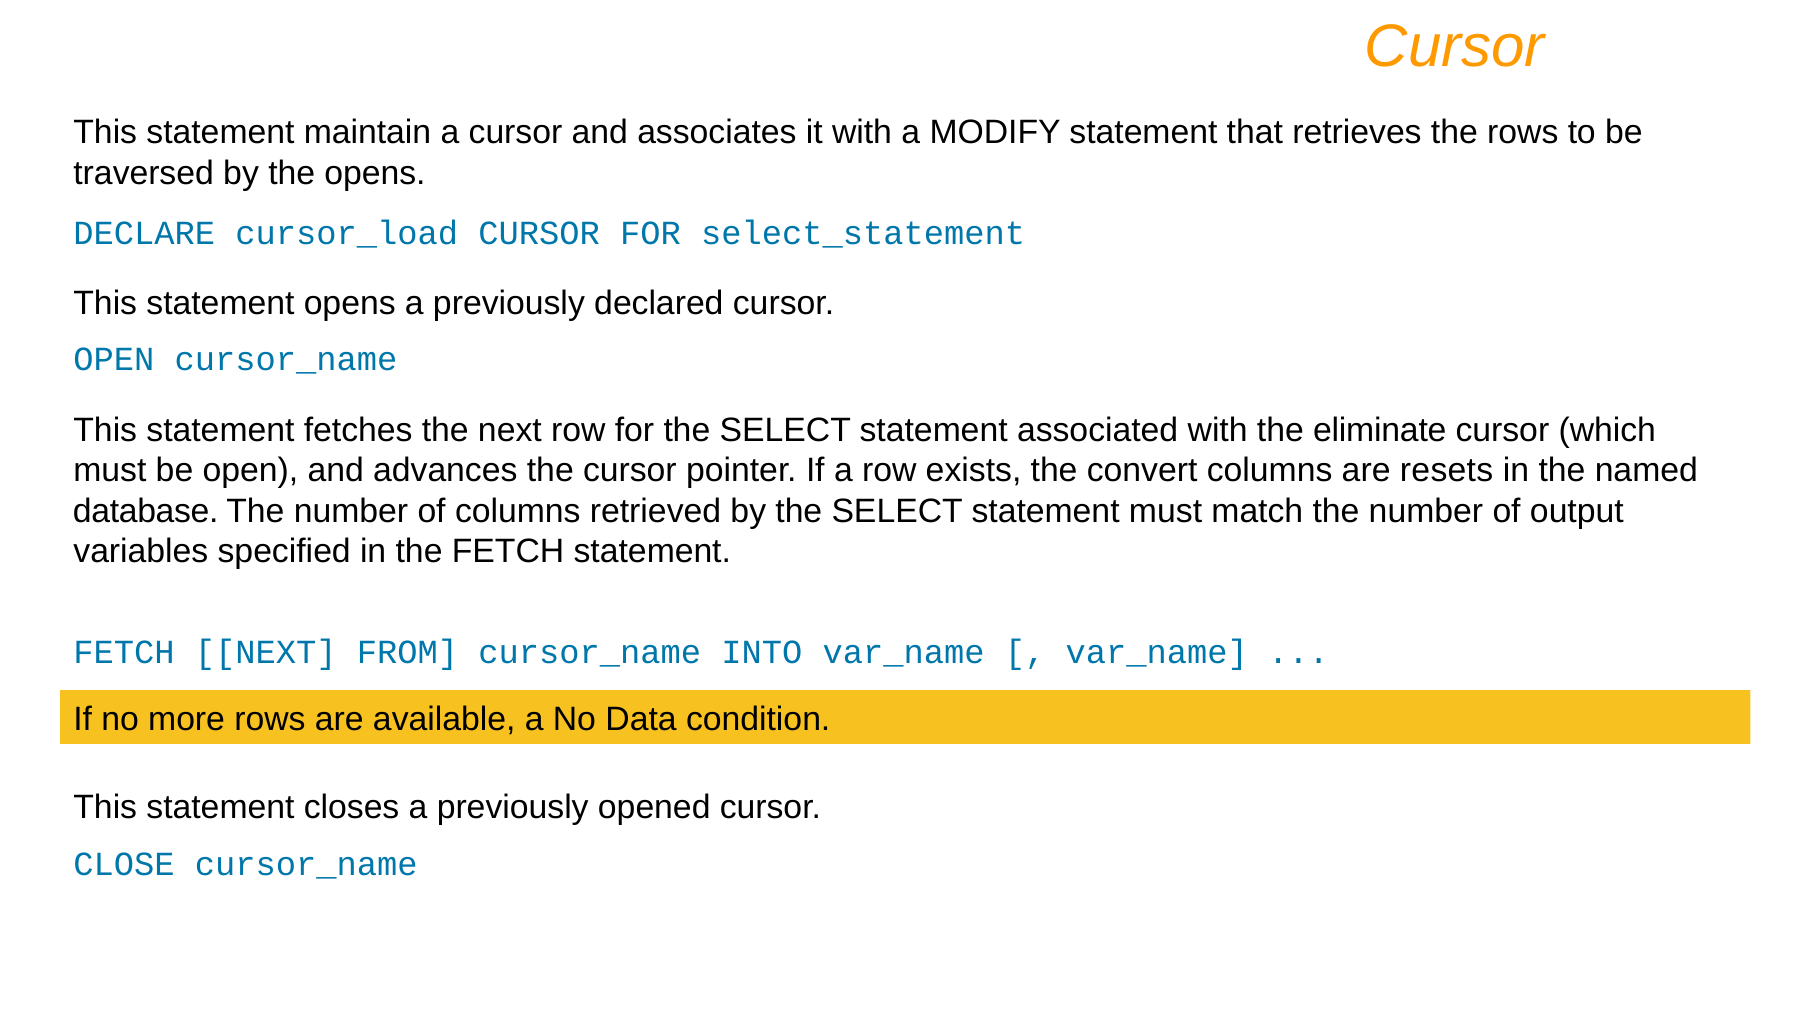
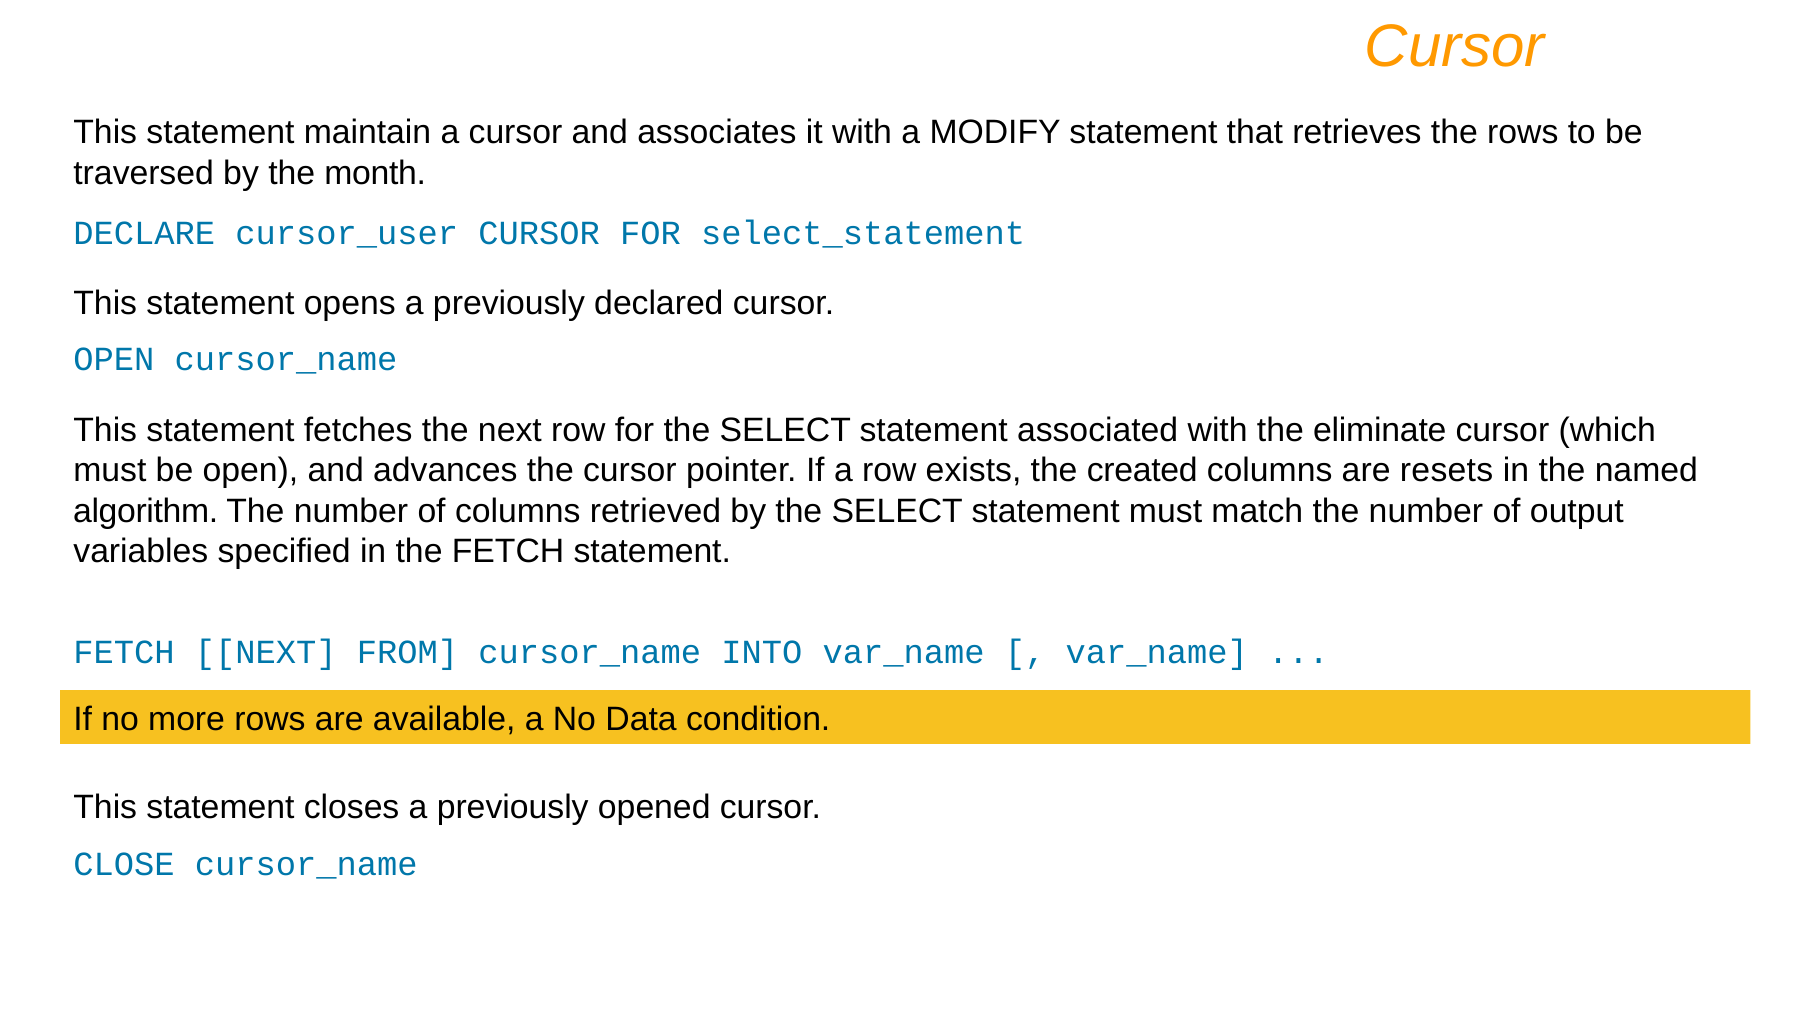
the opens: opens -> month
cursor_load: cursor_load -> cursor_user
convert: convert -> created
database: database -> algorithm
